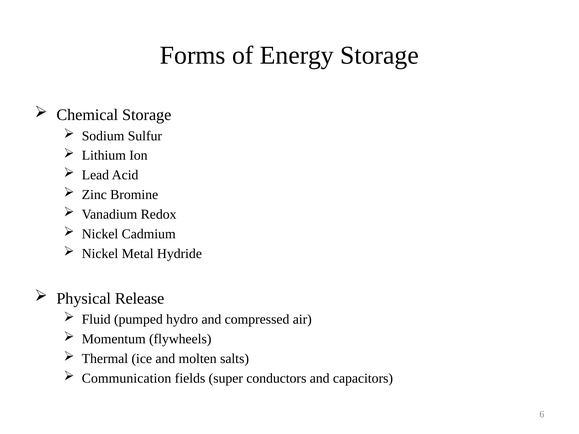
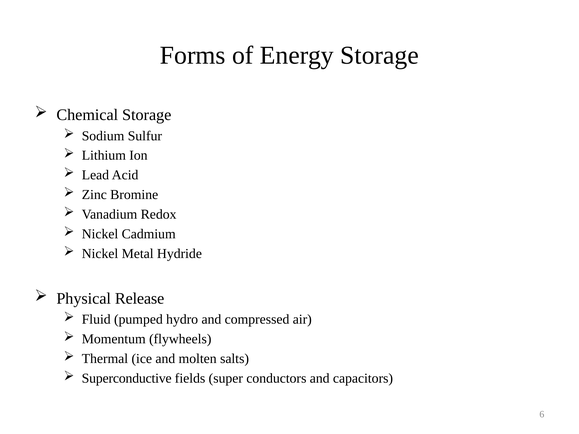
Communication: Communication -> Superconductive
